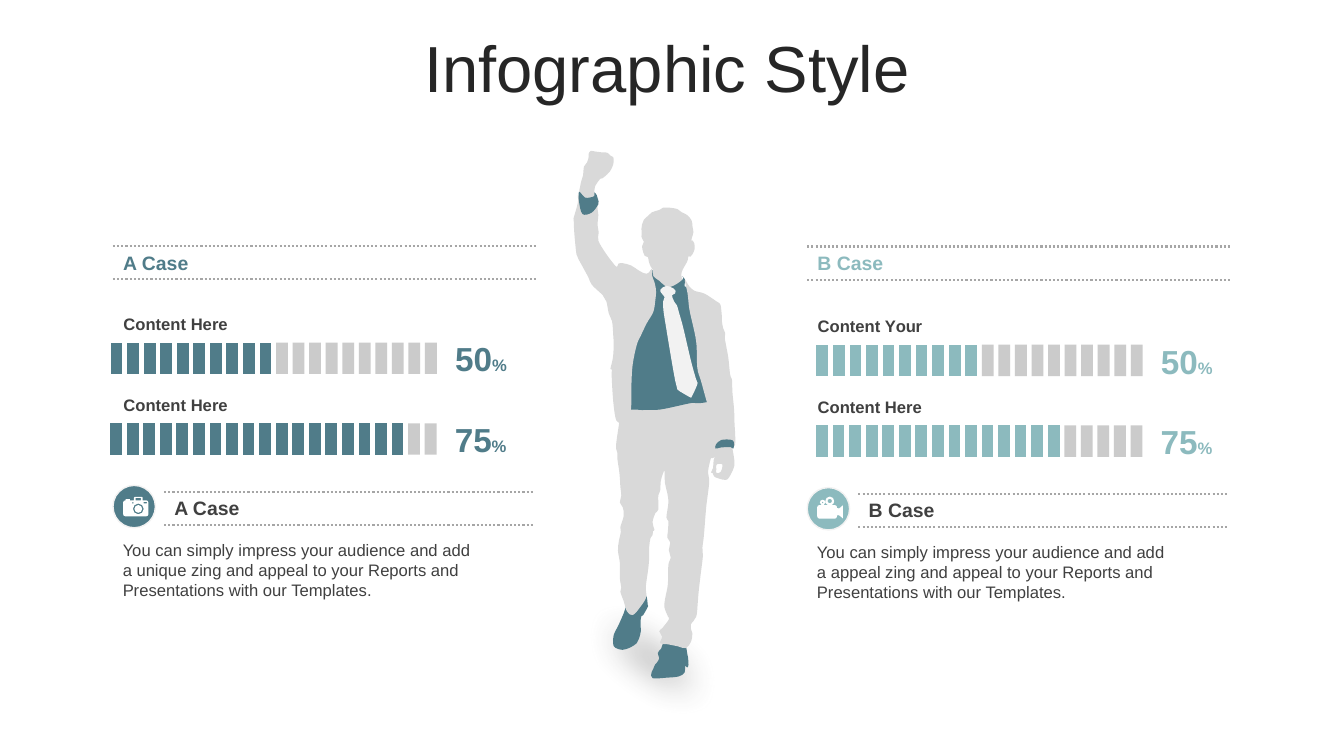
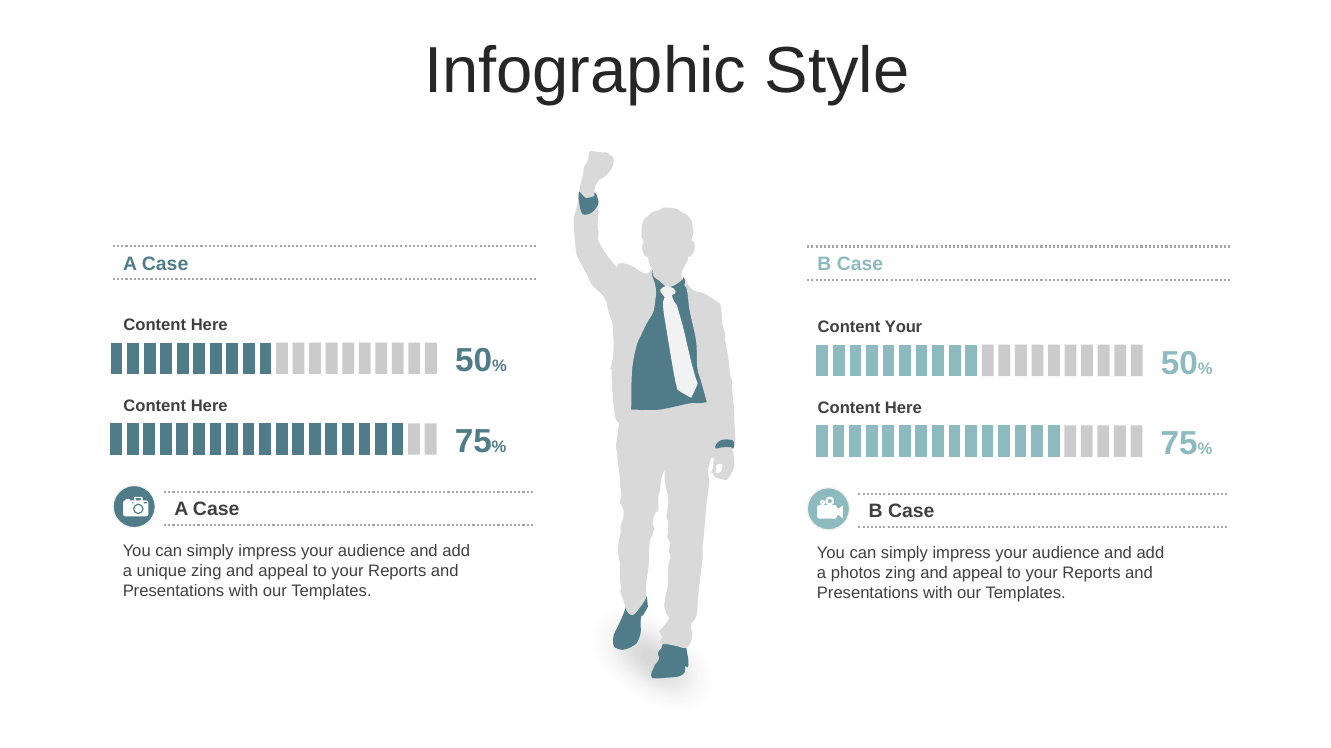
a appeal: appeal -> photos
